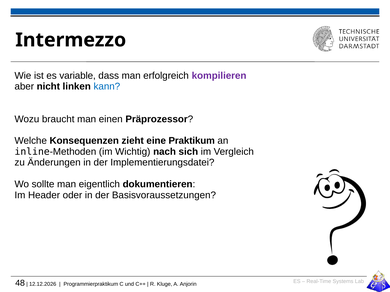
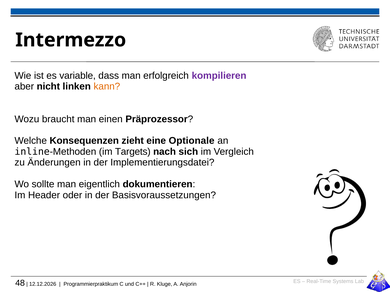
kann colour: blue -> orange
Praktikum: Praktikum -> Optionale
Wichtig: Wichtig -> Targets
